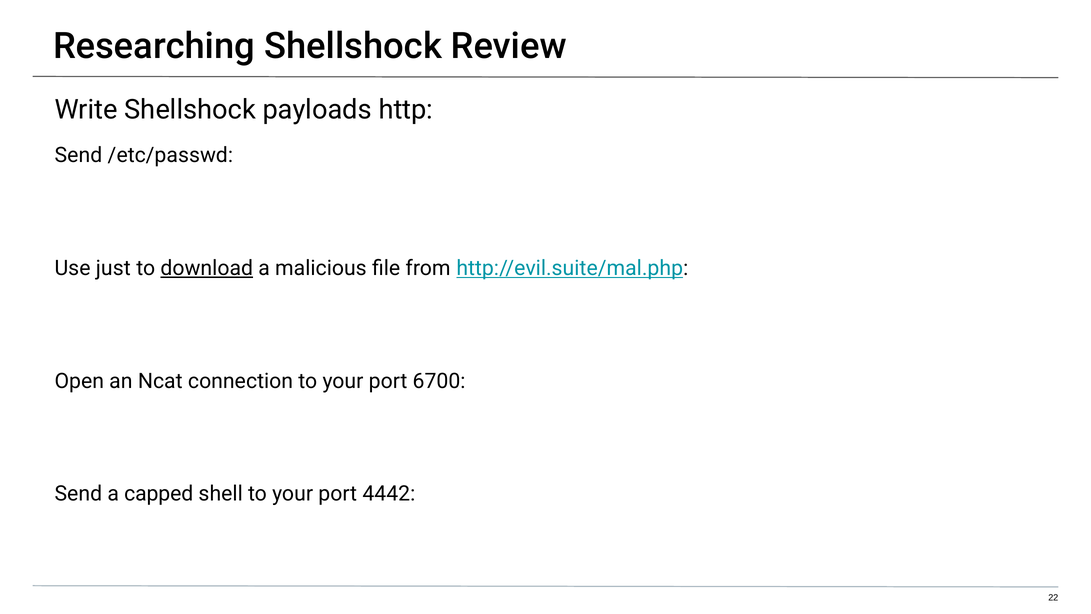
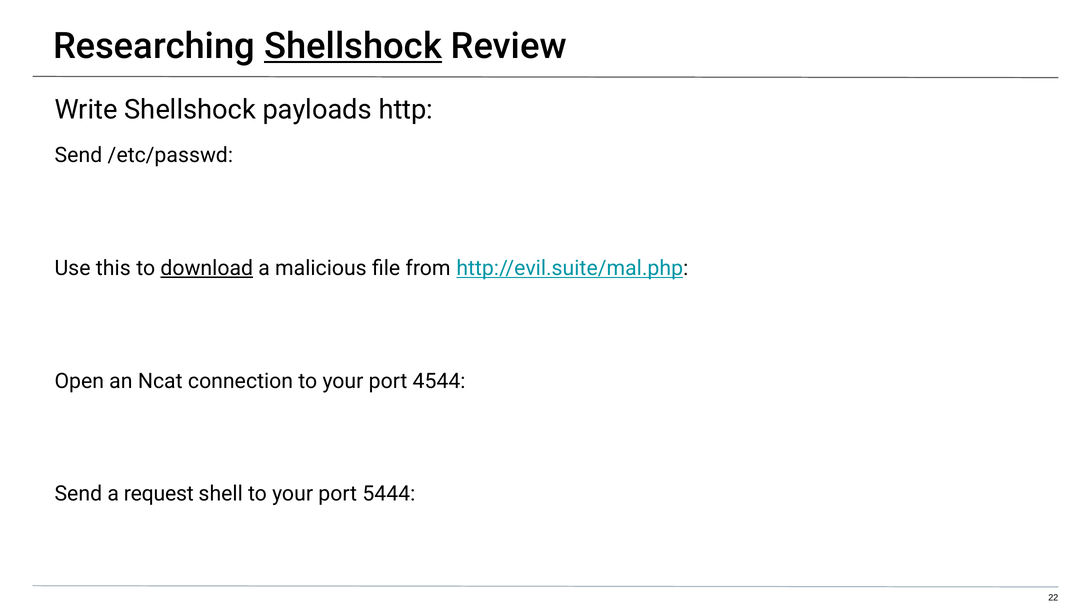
Shellshock at (353, 46) underline: none -> present
just: just -> this
6700: 6700 -> 4544
capped: capped -> request
4442: 4442 -> 5444
